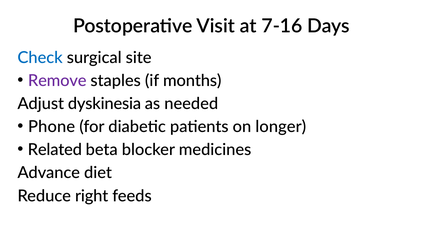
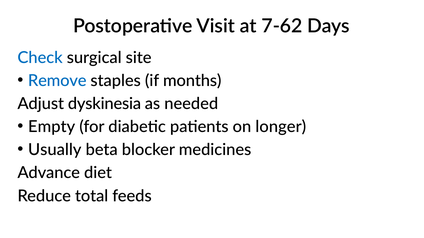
7-16: 7-16 -> 7-62
Remove colour: purple -> blue
Phone: Phone -> Empty
Related: Related -> Usually
right: right -> total
